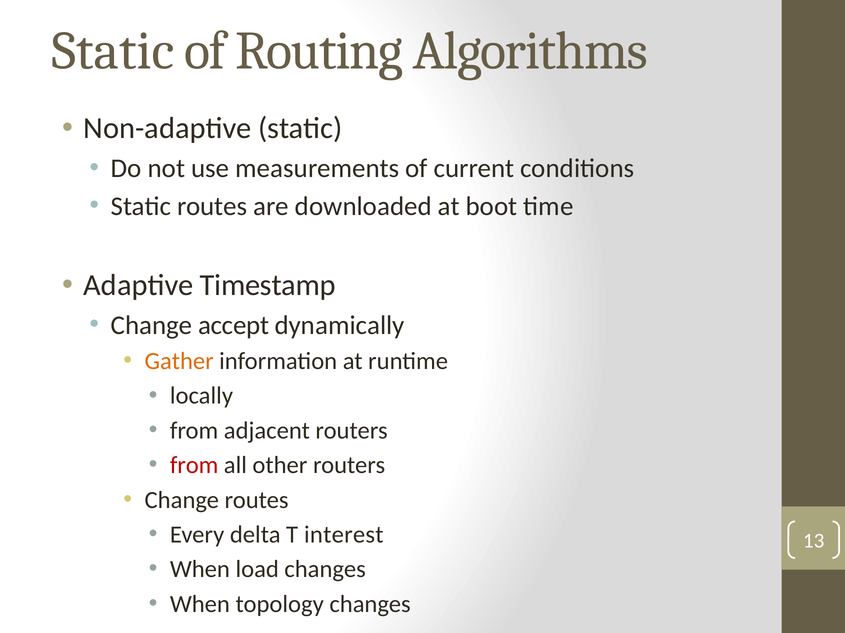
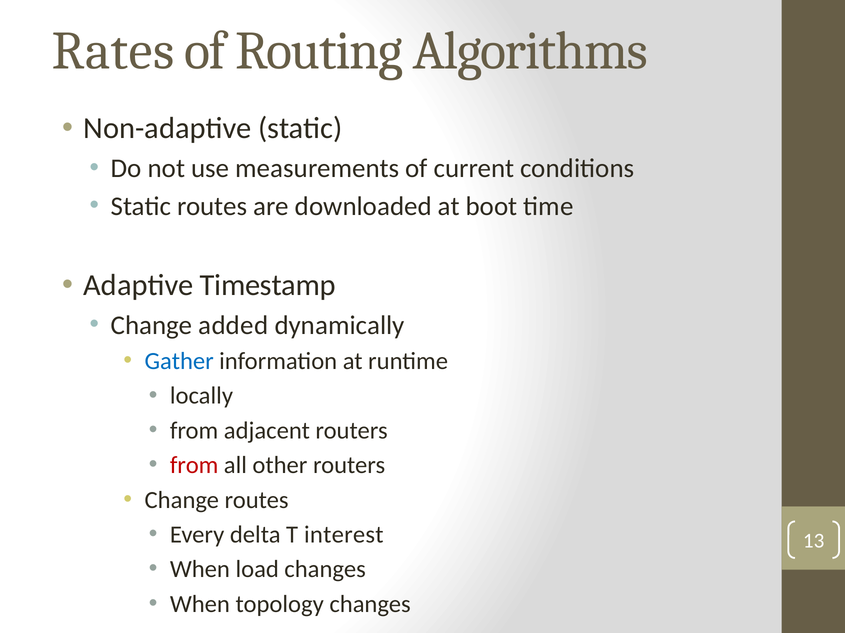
Static at (113, 51): Static -> Rates
accept: accept -> added
Gather colour: orange -> blue
